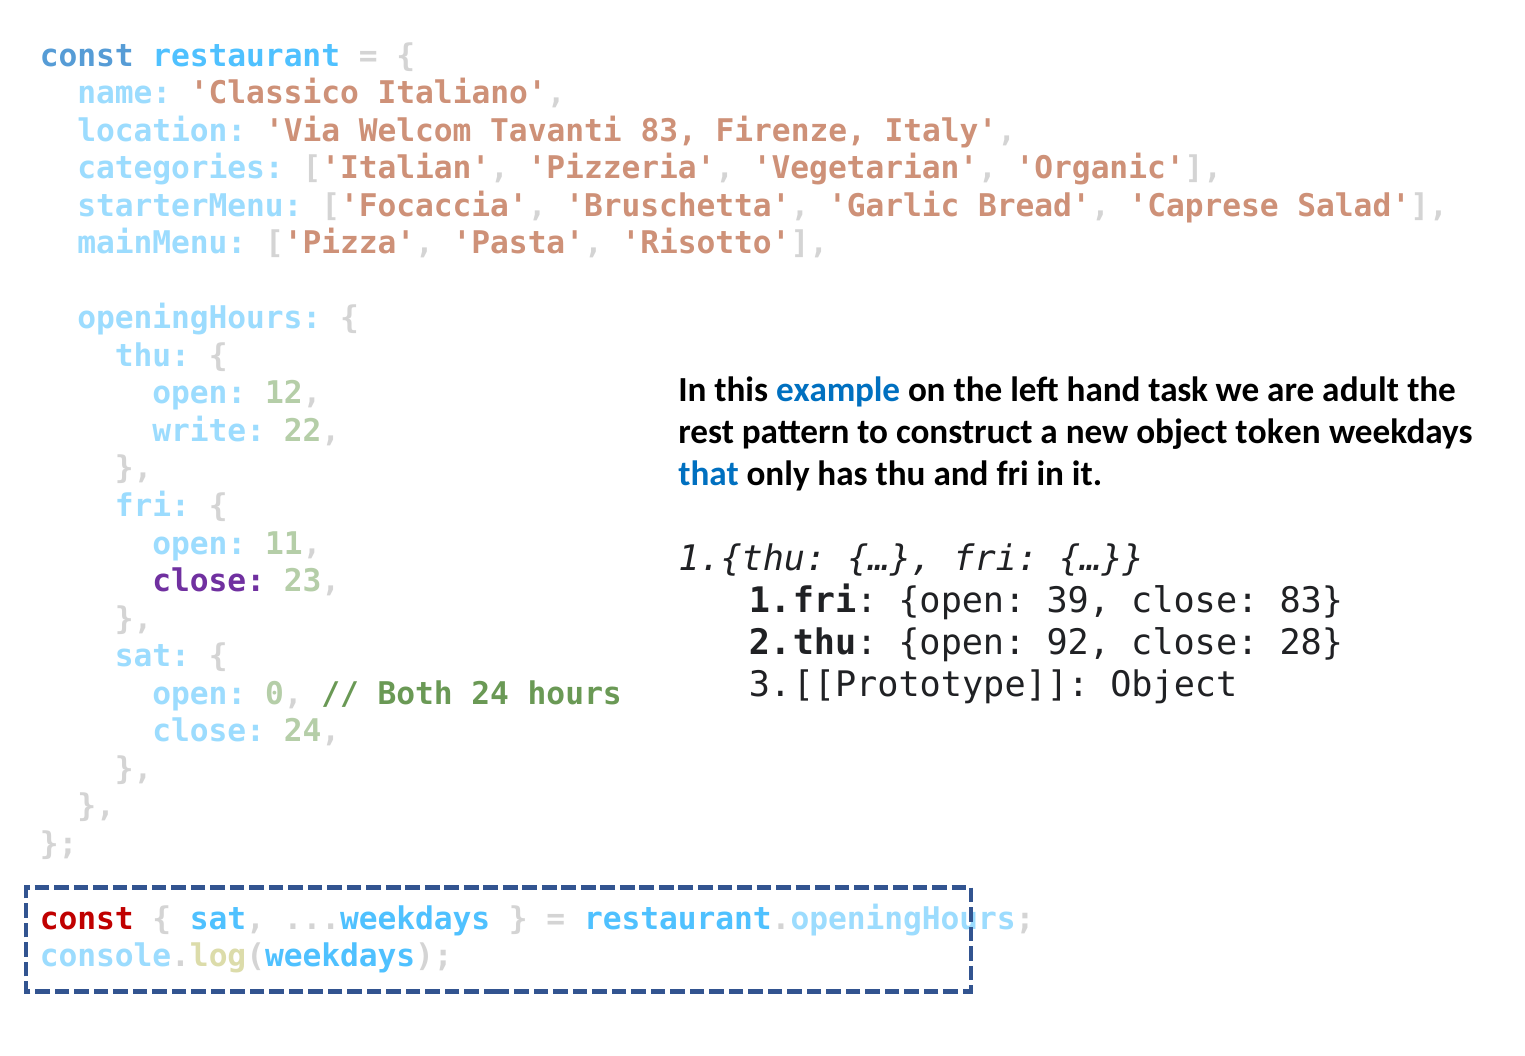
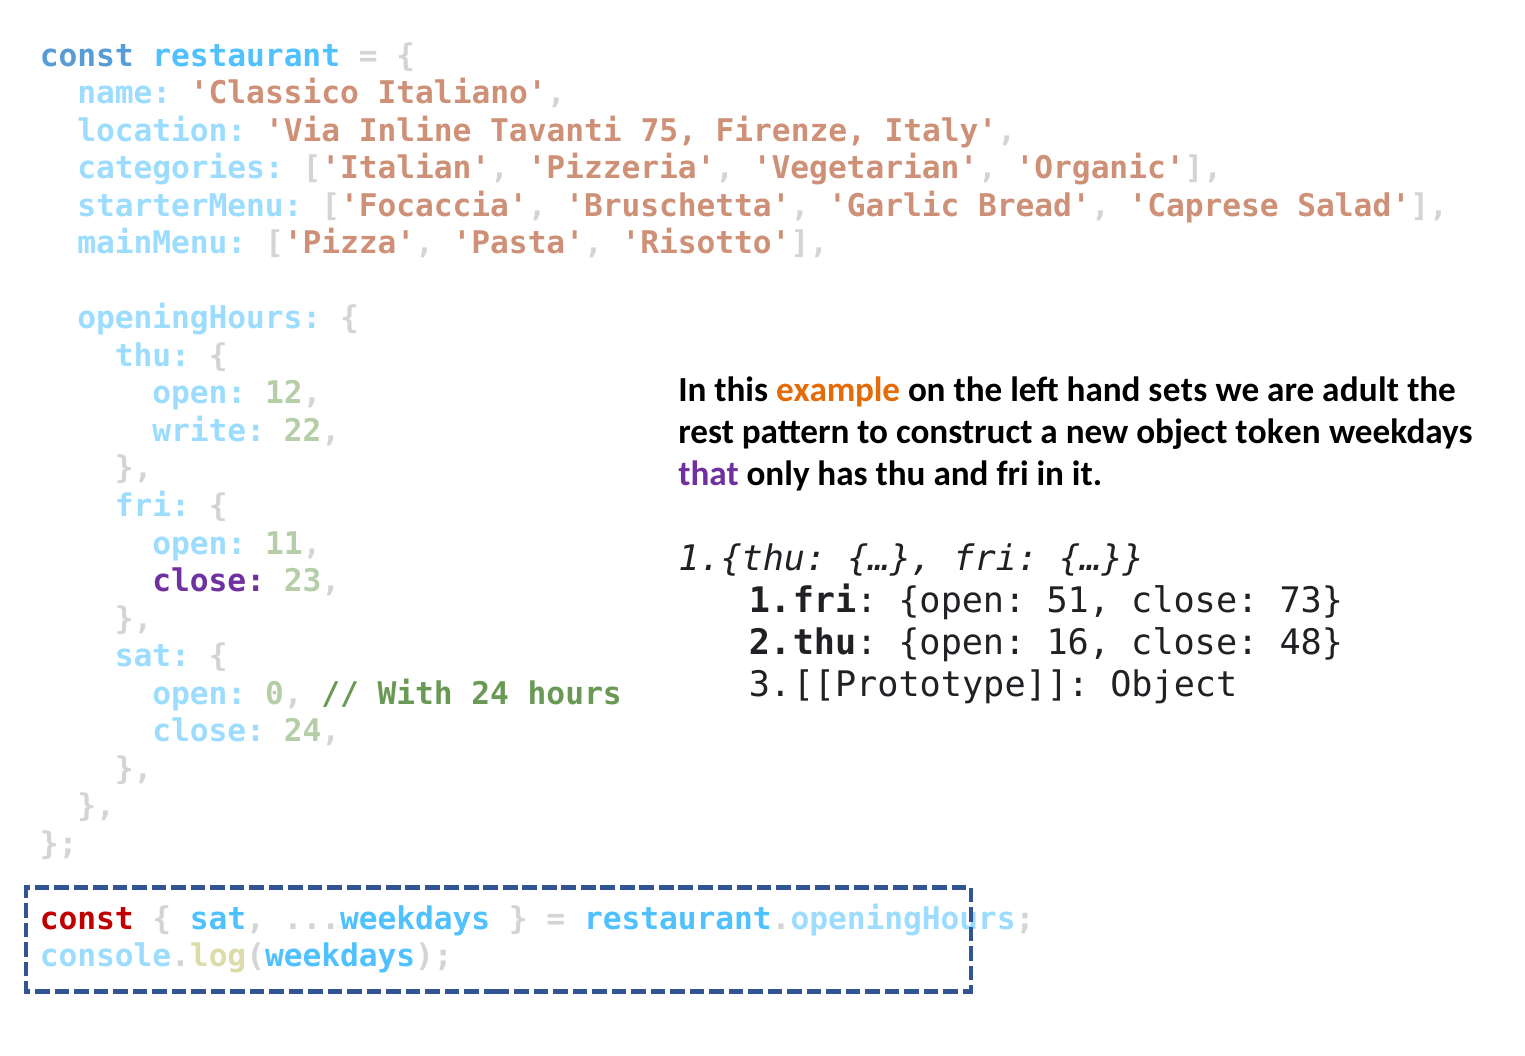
Welcom: Welcom -> Inline
Tavanti 83: 83 -> 75
example colour: blue -> orange
task: task -> sets
that colour: blue -> purple
39: 39 -> 51
close 83: 83 -> 73
92: 92 -> 16
28: 28 -> 48
Both: Both -> With
